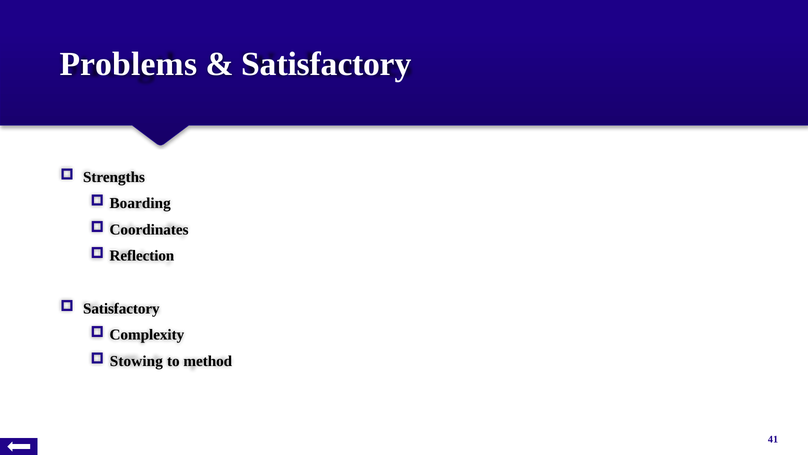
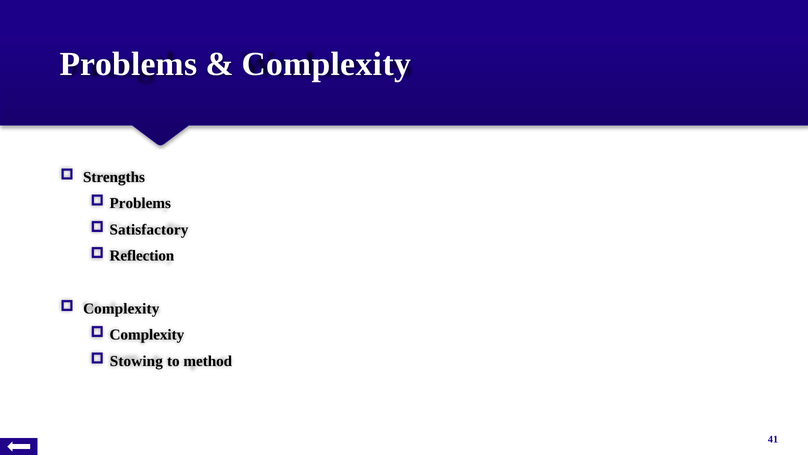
Satisfactory at (326, 64): Satisfactory -> Complexity
Boarding at (140, 203): Boarding -> Problems
Coordinates: Coordinates -> Satisfactory
Satisfactory at (121, 308): Satisfactory -> Complexity
